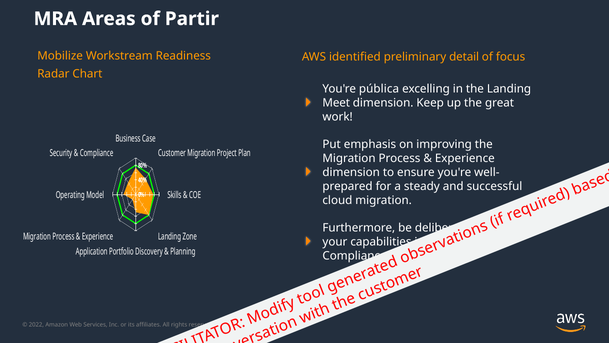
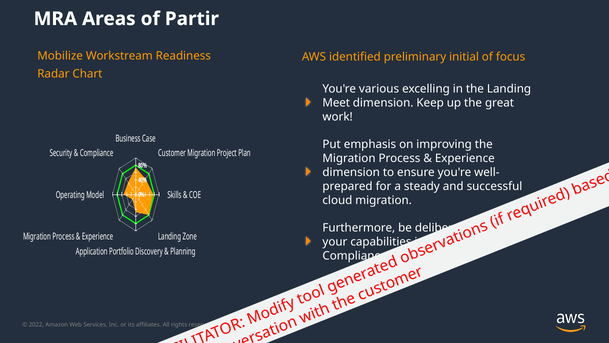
detail: detail -> initial
pública: pública -> various
